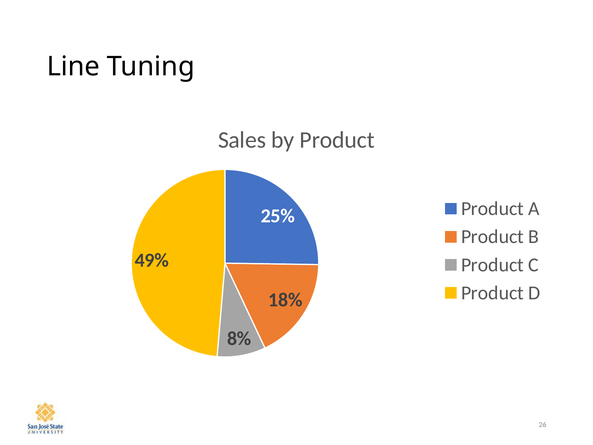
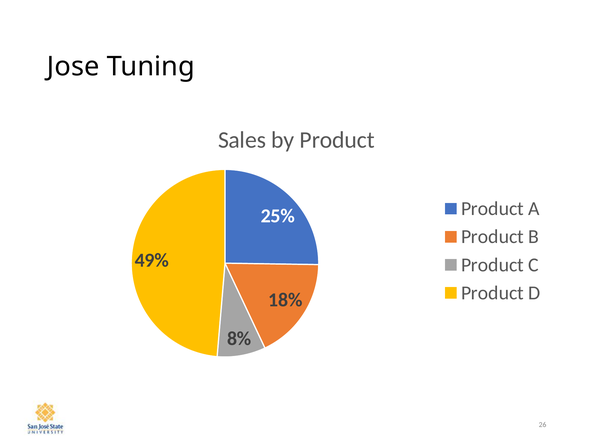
Line: Line -> Jose
